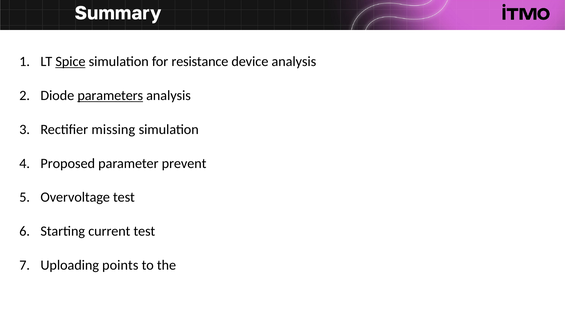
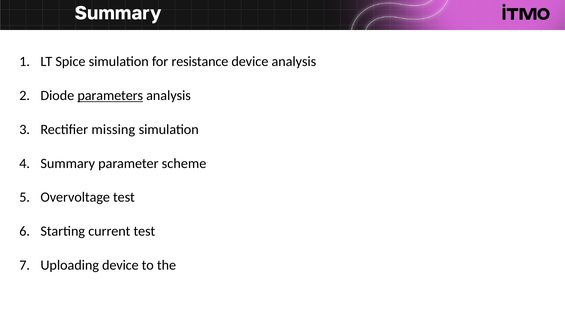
Spice underline: present -> none
Proposed at (68, 163): Proposed -> Summary
prevent: prevent -> scheme
Uploading points: points -> device
